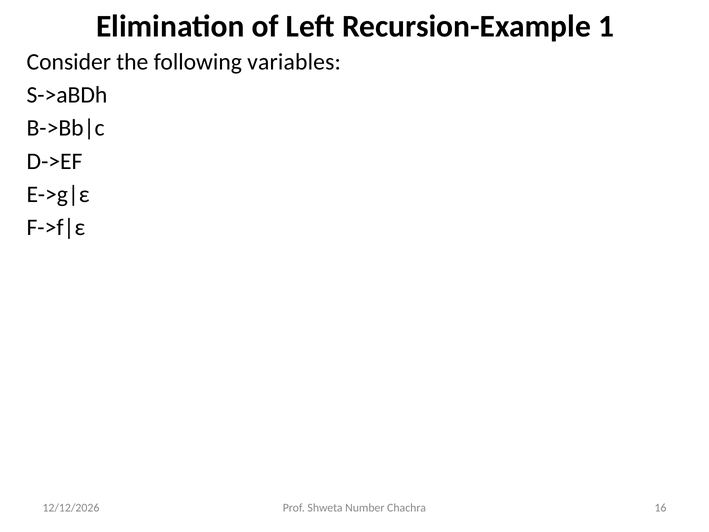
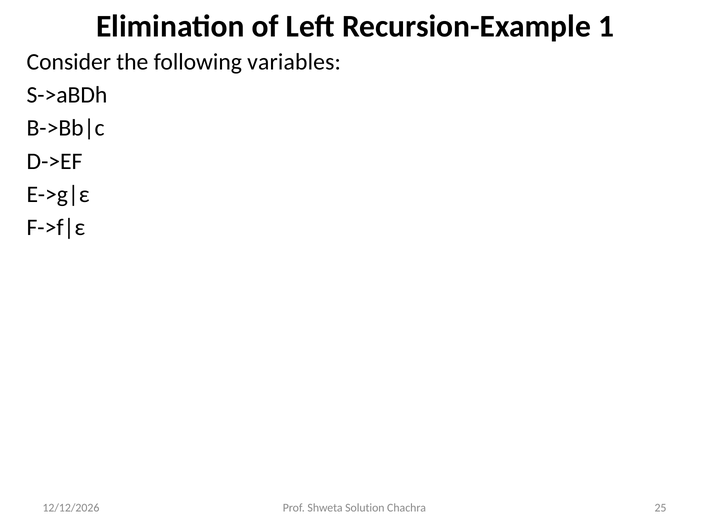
Number: Number -> Solution
16: 16 -> 25
